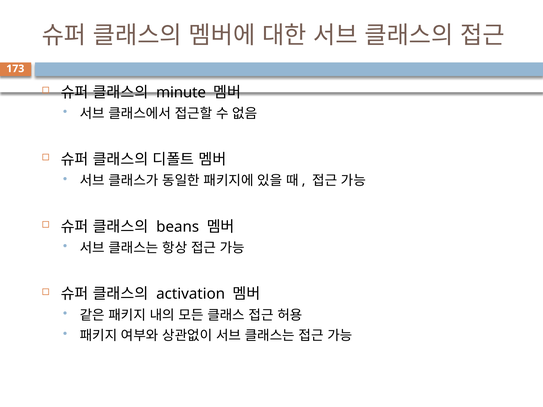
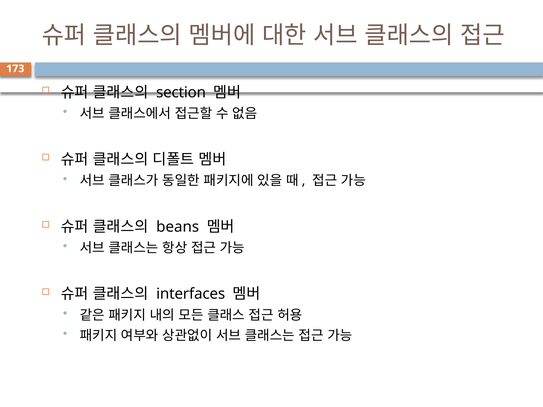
minute: minute -> section
activation: activation -> interfaces
